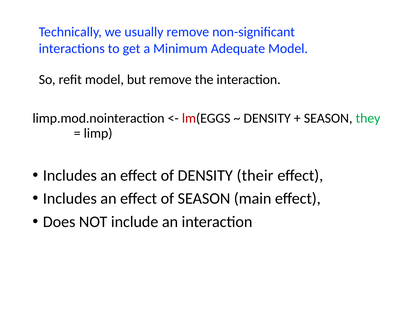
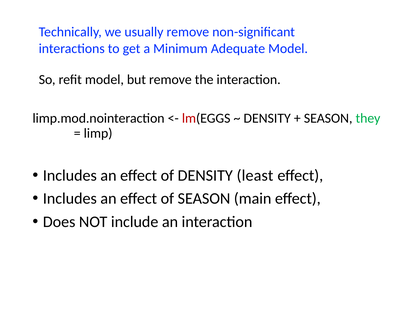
their: their -> least
